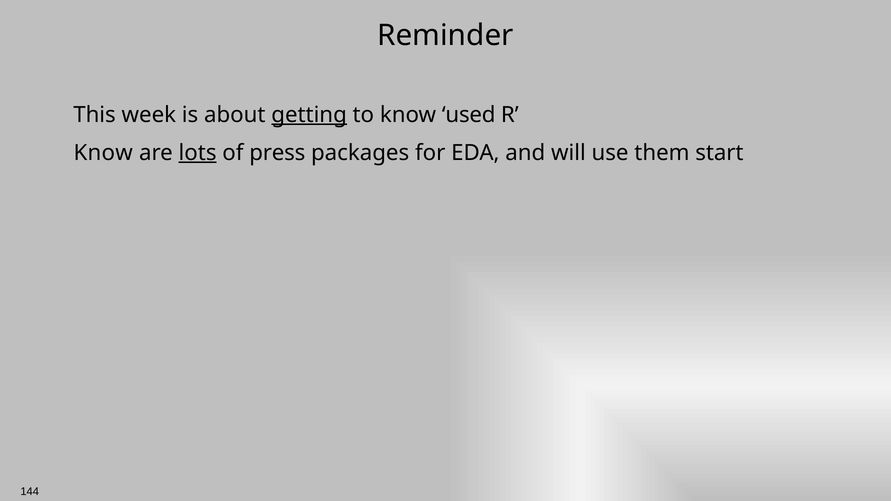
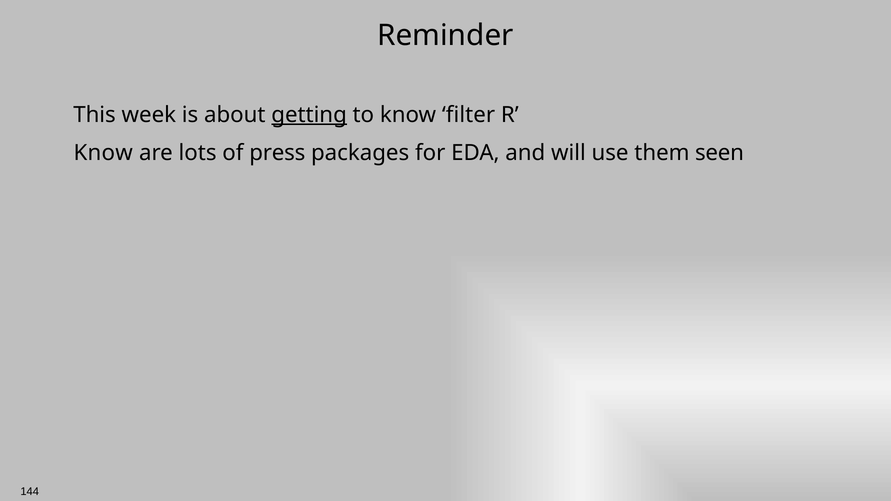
used: used -> filter
lots underline: present -> none
start: start -> seen
